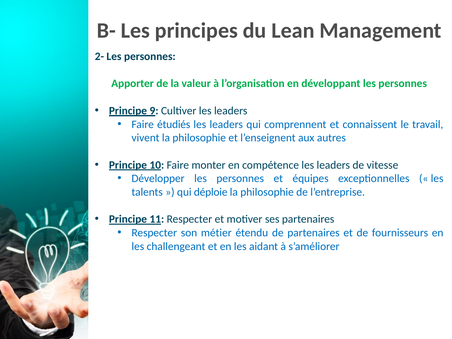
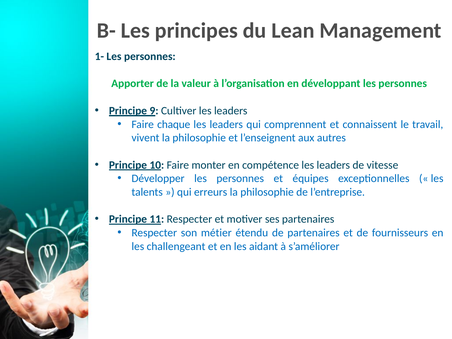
2-: 2- -> 1-
étudiés: étudiés -> chaque
déploie: déploie -> erreurs
